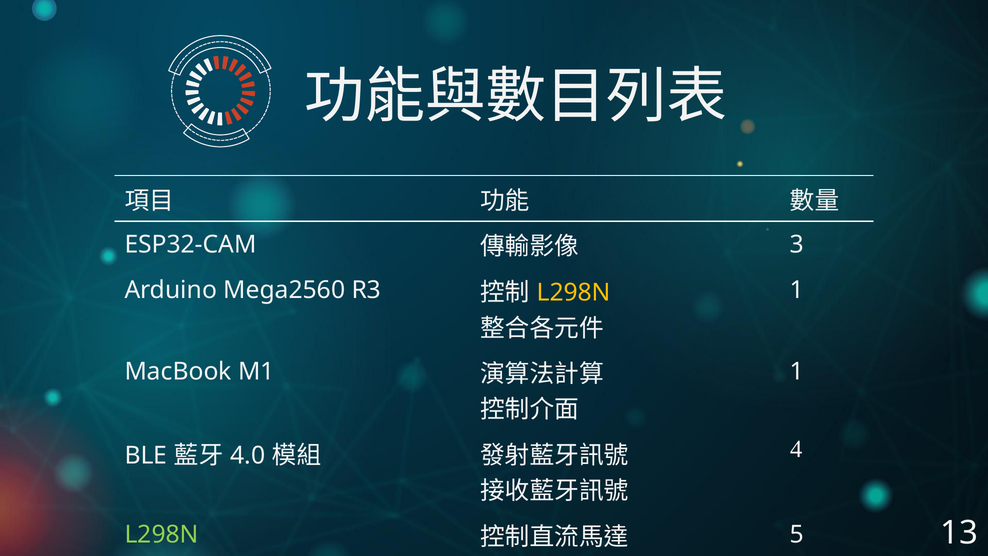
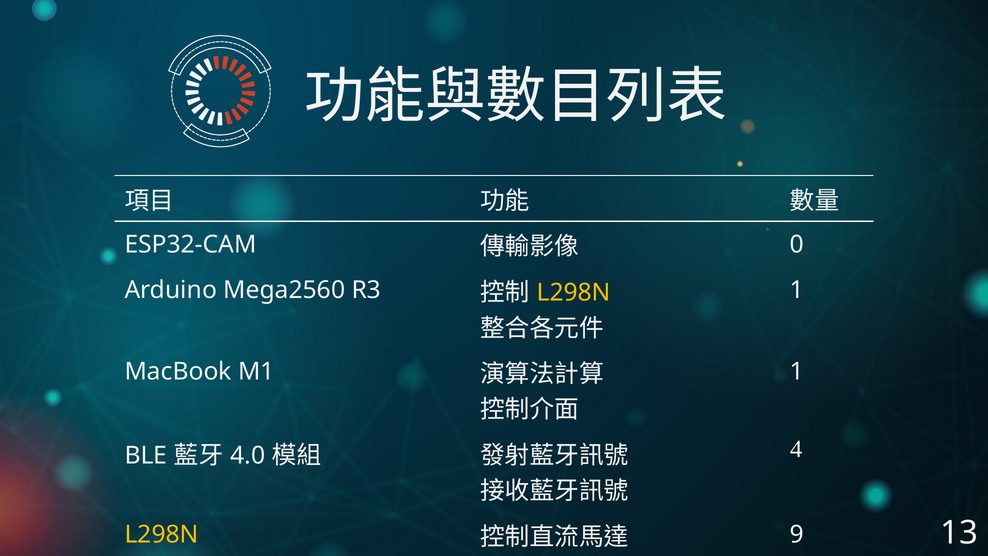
3: 3 -> 0
L298N at (162, 534) colour: light green -> yellow
5: 5 -> 9
